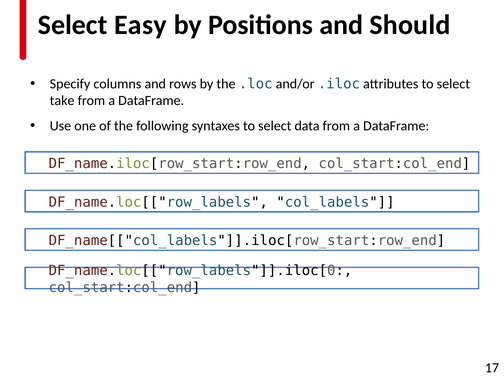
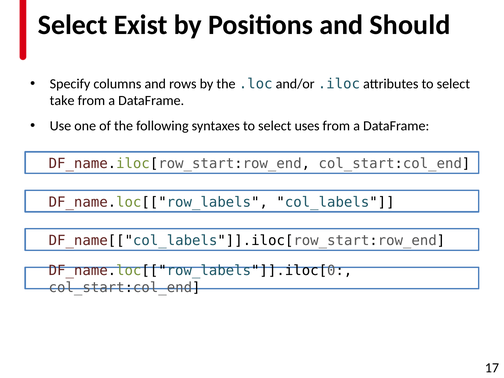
Easy: Easy -> Exist
data: data -> uses
